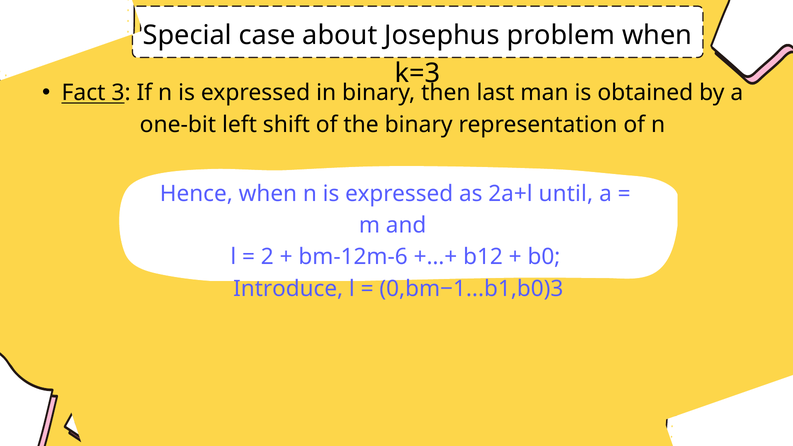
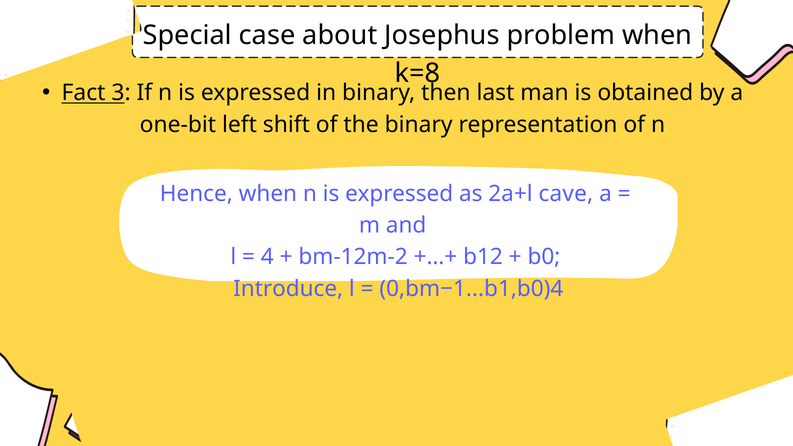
k=3: k=3 -> k=8
until: until -> cave
2: 2 -> 4
bm-12m-6: bm-12m-6 -> bm-12m-2
0,bm−1...b1,b0)3: 0,bm−1...b1,b0)3 -> 0,bm−1...b1,b0)4
